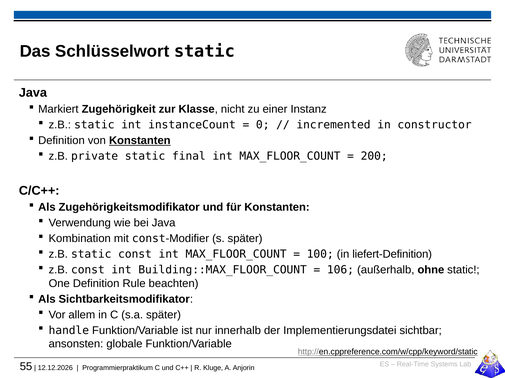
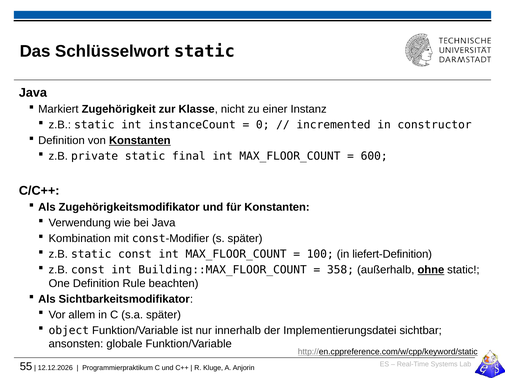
200: 200 -> 600
106: 106 -> 358
ohne underline: none -> present
handle: handle -> object
